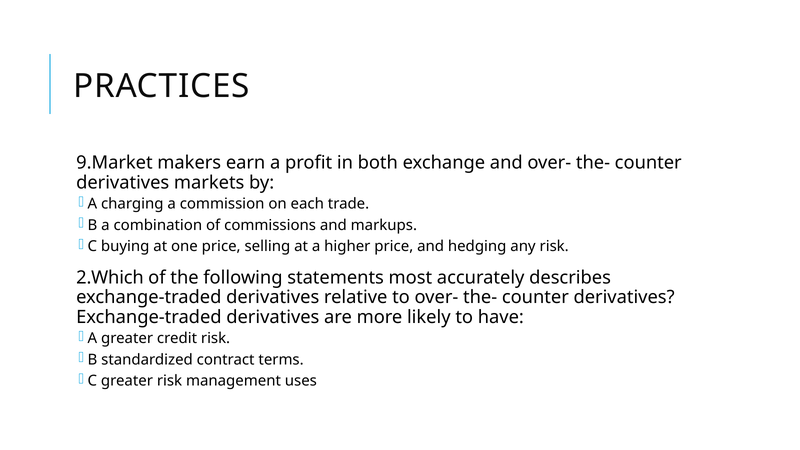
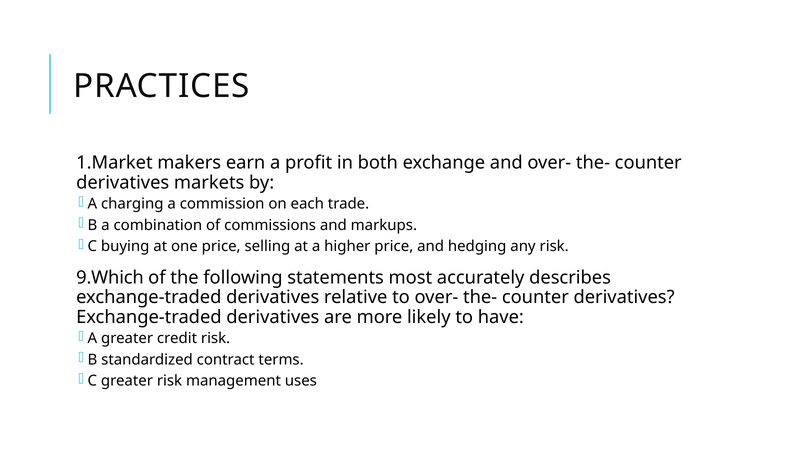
9.Market: 9.Market -> 1.Market
2.Which: 2.Which -> 9.Which
